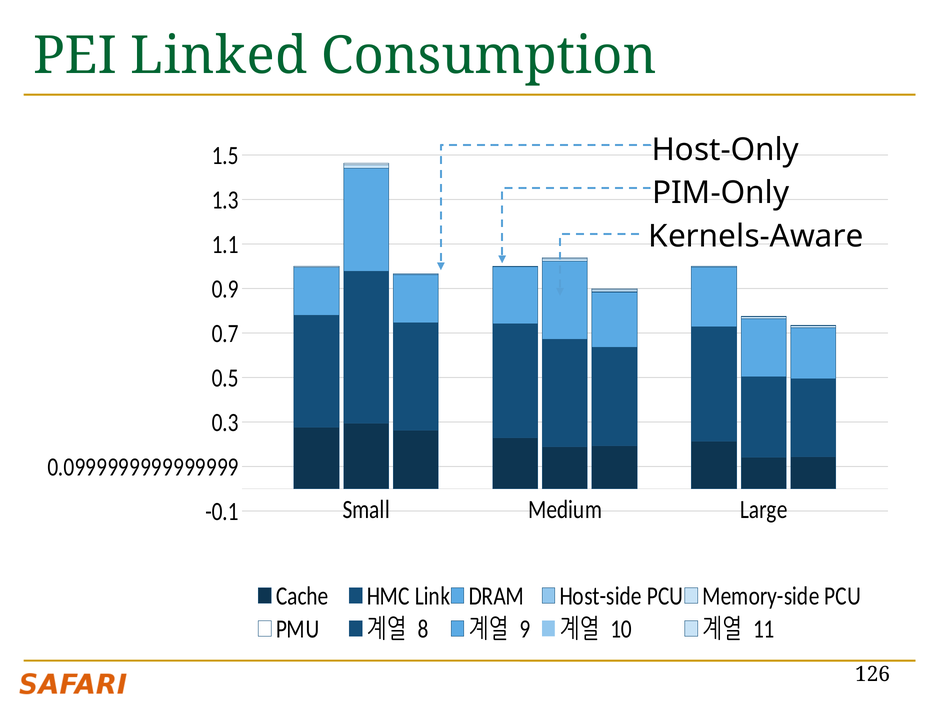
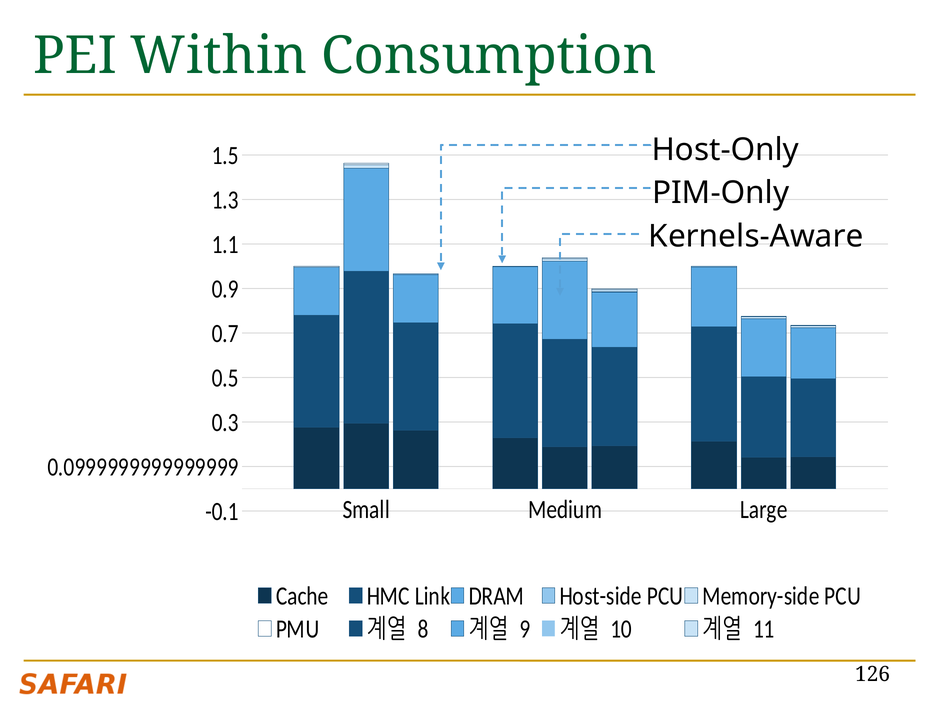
Linked: Linked -> Within
